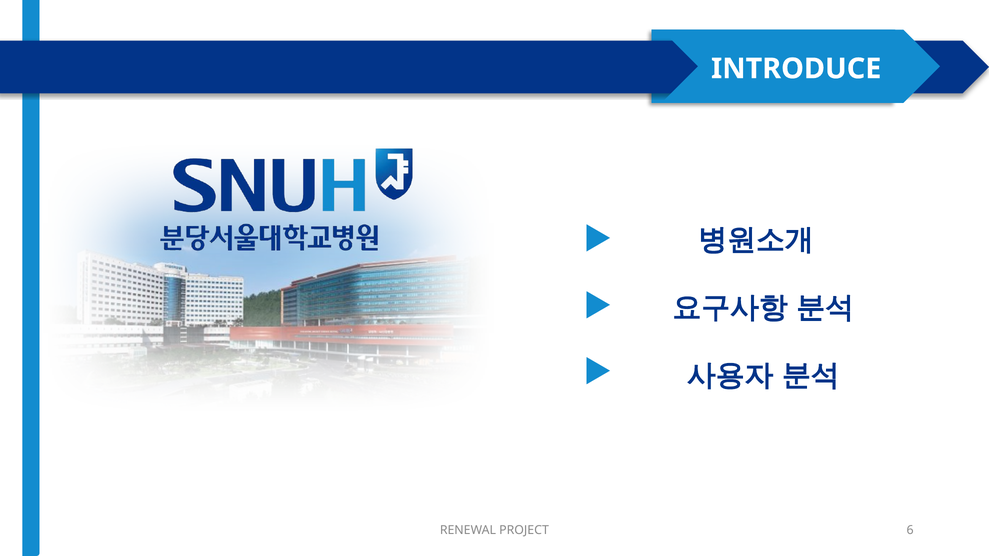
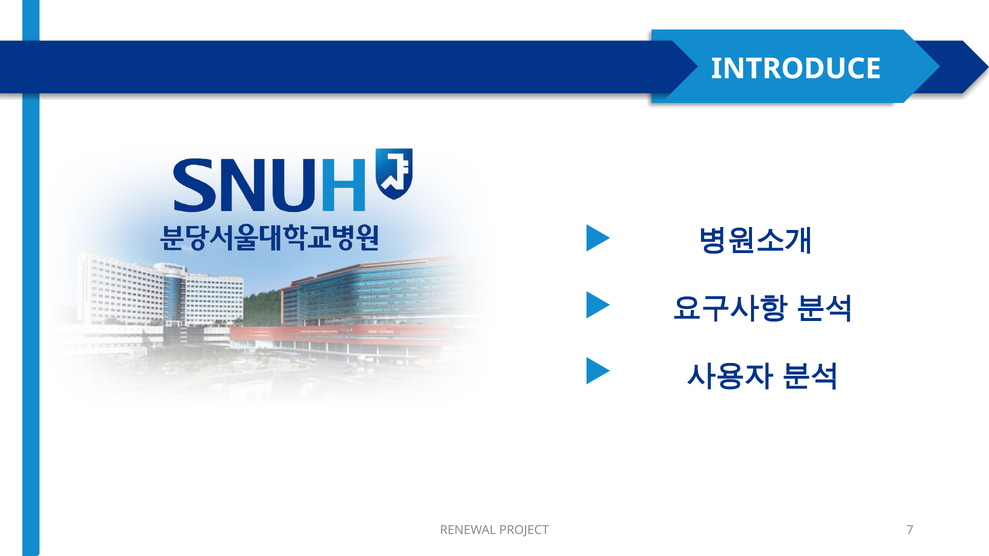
6: 6 -> 7
